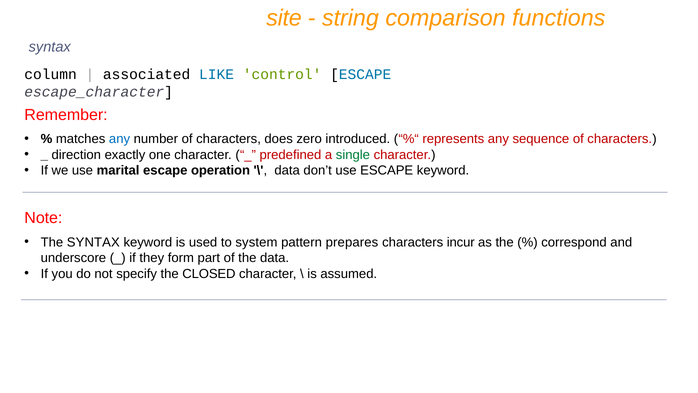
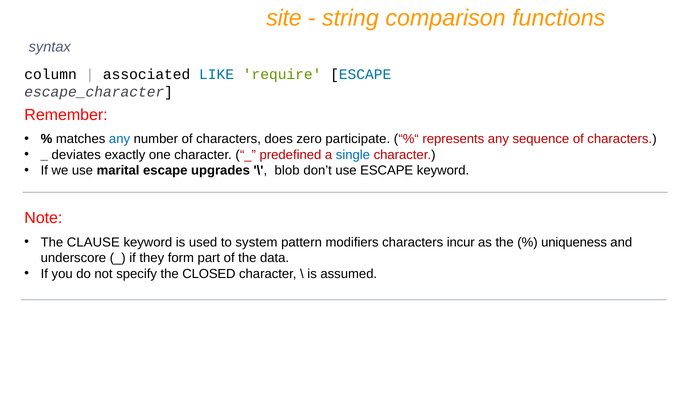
control: control -> require
introduced: introduced -> participate
direction: direction -> deviates
single colour: green -> blue
operation: operation -> upgrades
data at (287, 170): data -> blob
The SYNTAX: SYNTAX -> CLAUSE
prepares: prepares -> modifiers
correspond: correspond -> uniqueness
